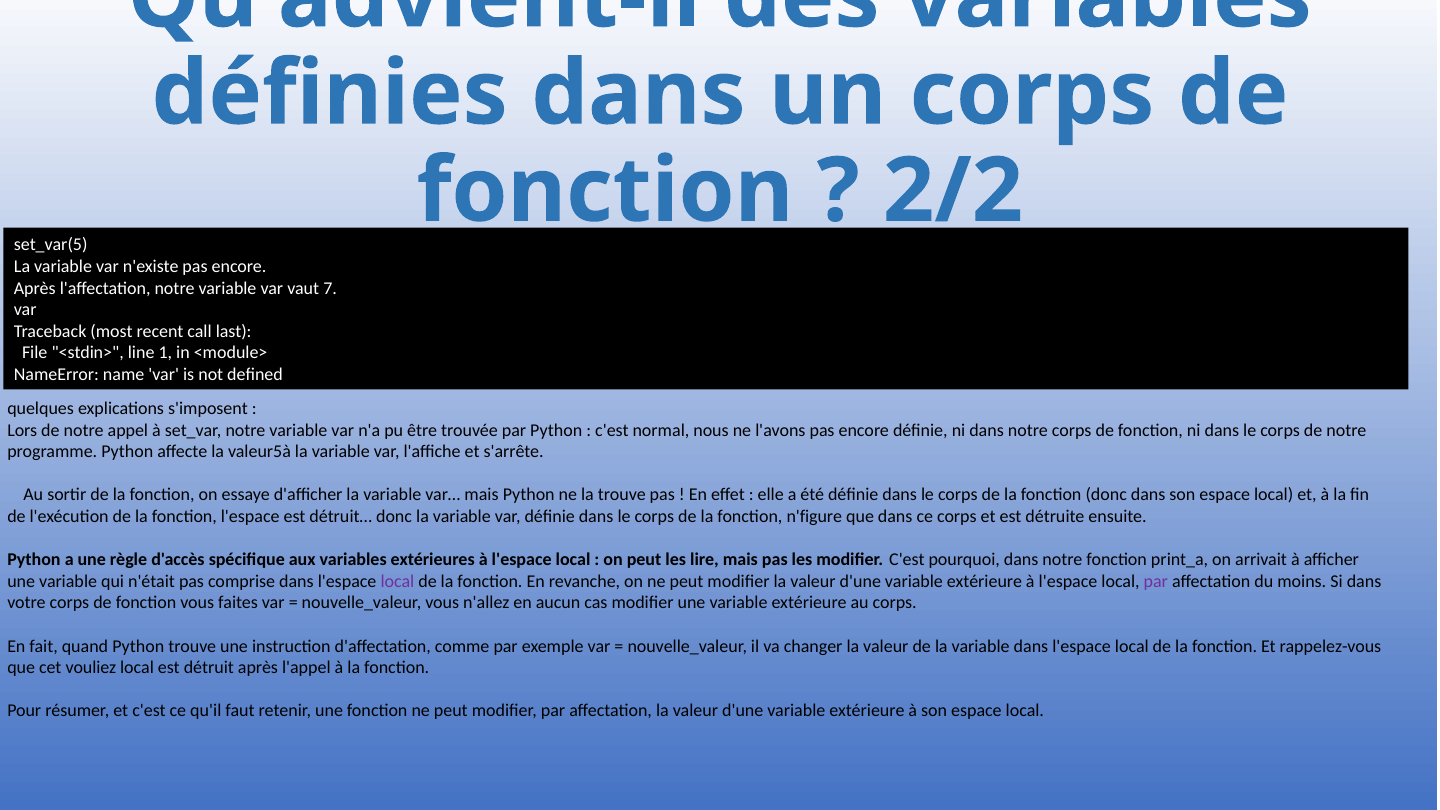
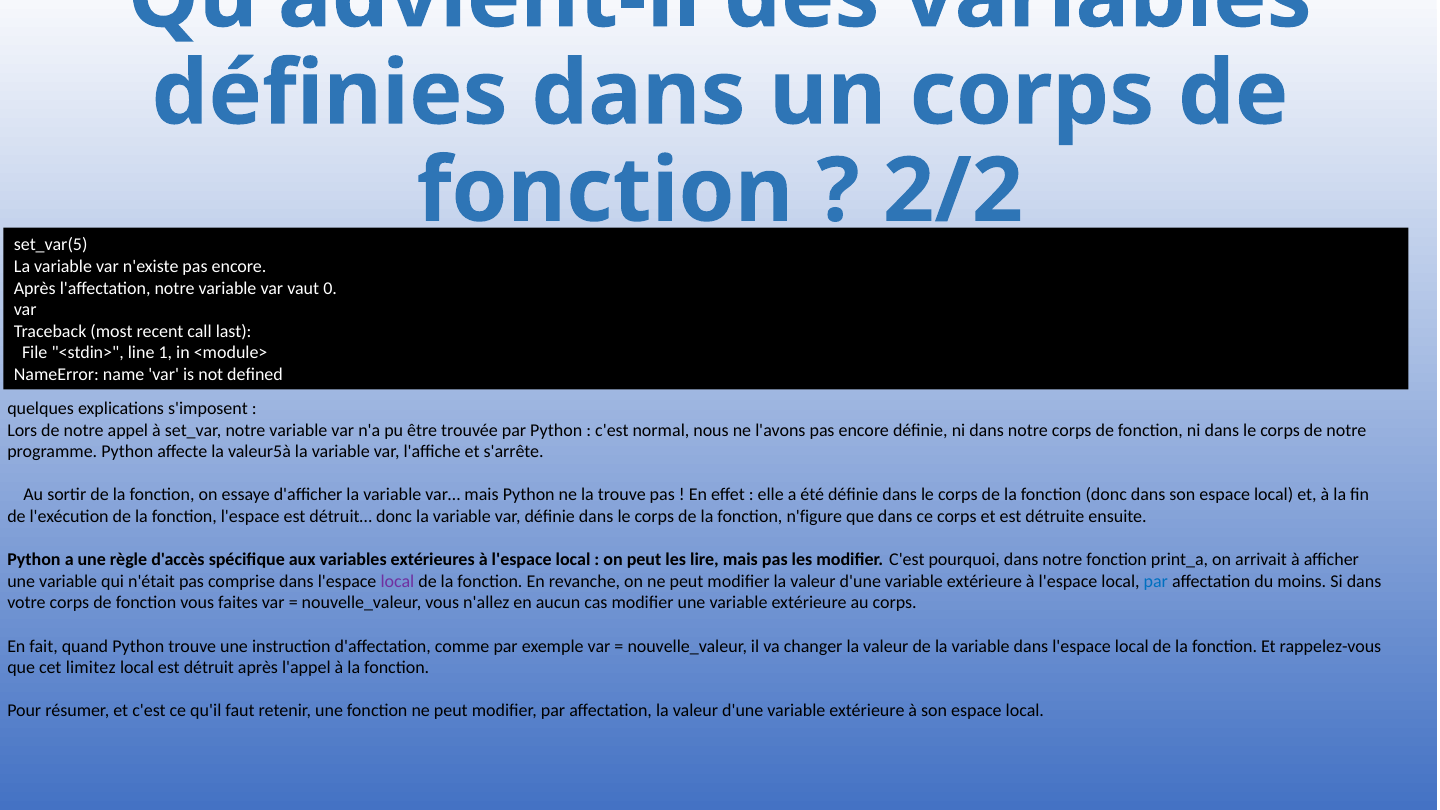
7: 7 -> 0
par at (1156, 581) colour: purple -> blue
vouliez: vouliez -> limitez
